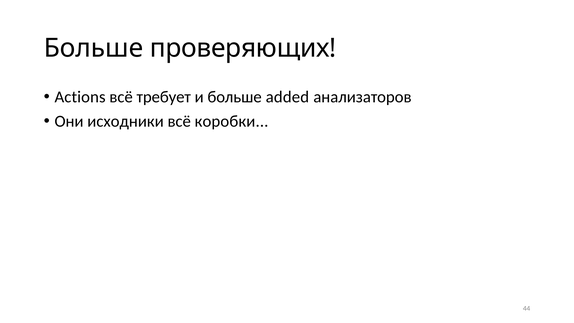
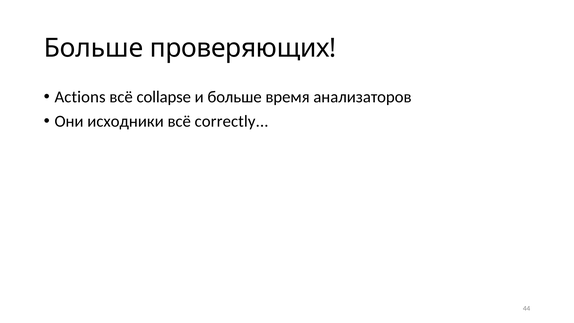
требует: требует -> collapse
added: added -> время
коробки: коробки -> correctly
